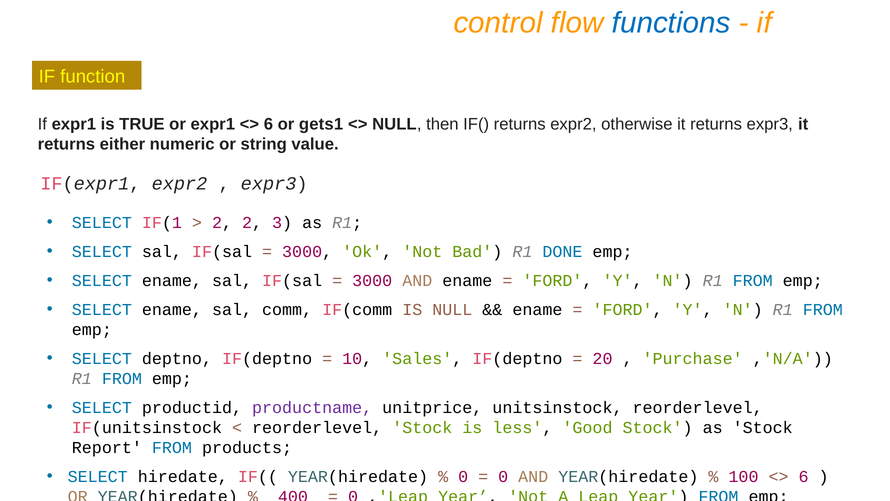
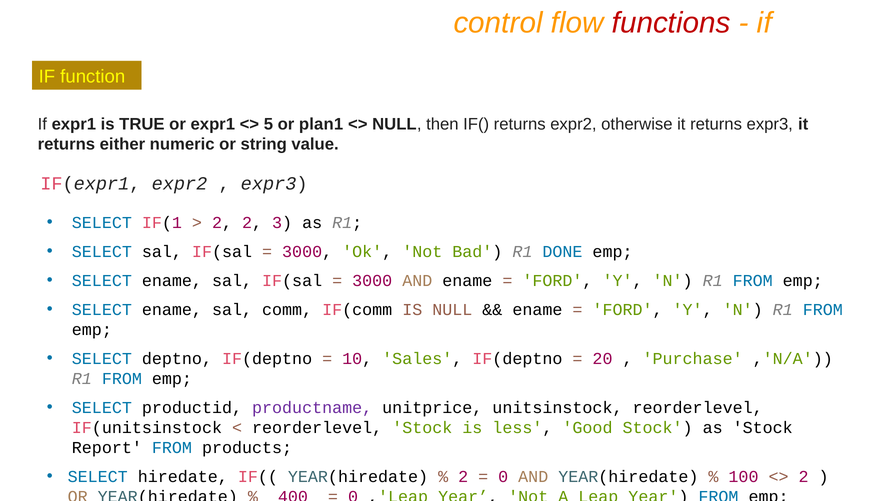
functions colour: blue -> red
6 at (268, 124): 6 -> 5
gets1: gets1 -> plan1
0 at (463, 476): 0 -> 2
6 at (804, 476): 6 -> 2
